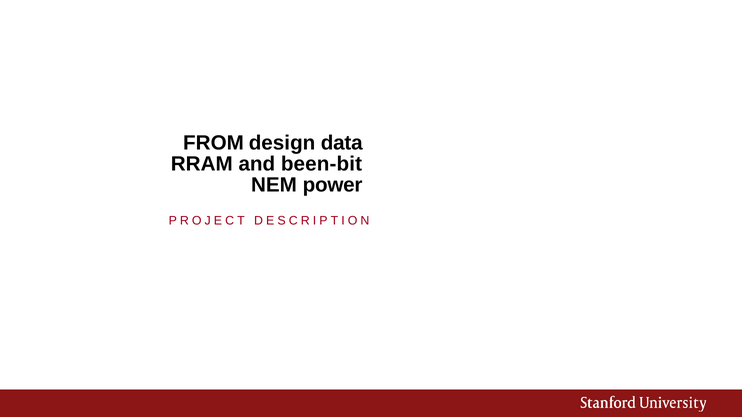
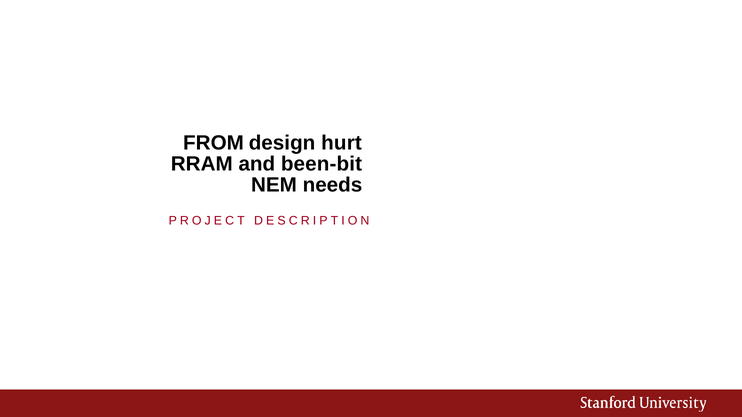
data: data -> hurt
power: power -> needs
